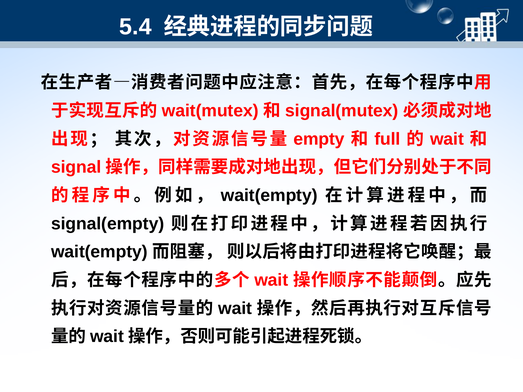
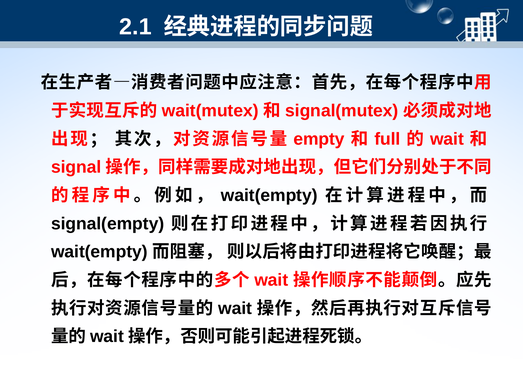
5.4: 5.4 -> 2.1
